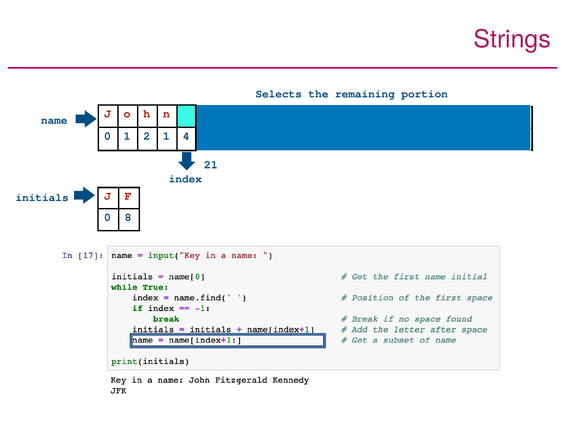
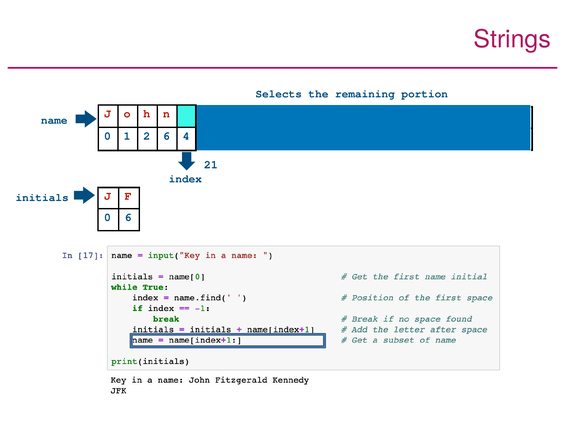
2 1: 1 -> 6
0 8: 8 -> 6
